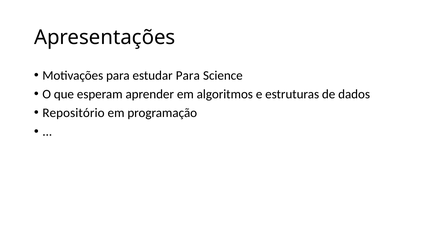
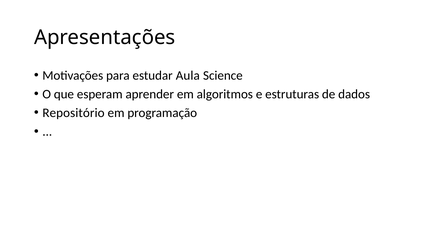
estudar Para: Para -> Aula
